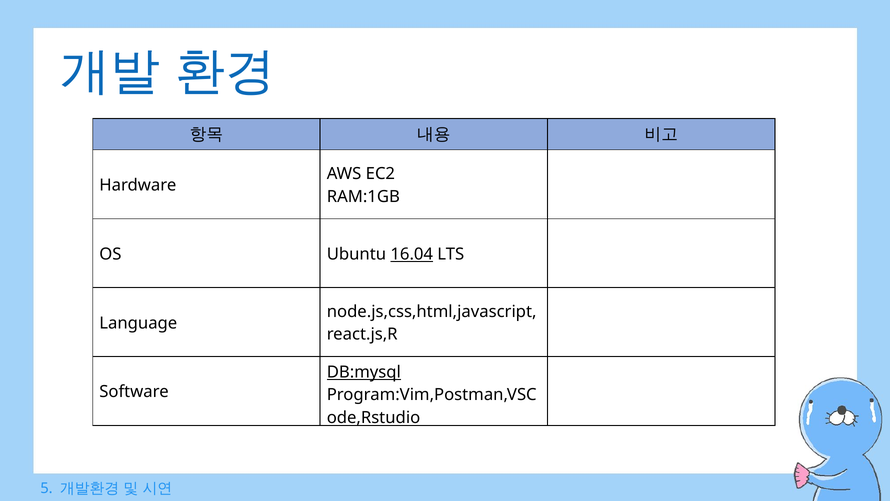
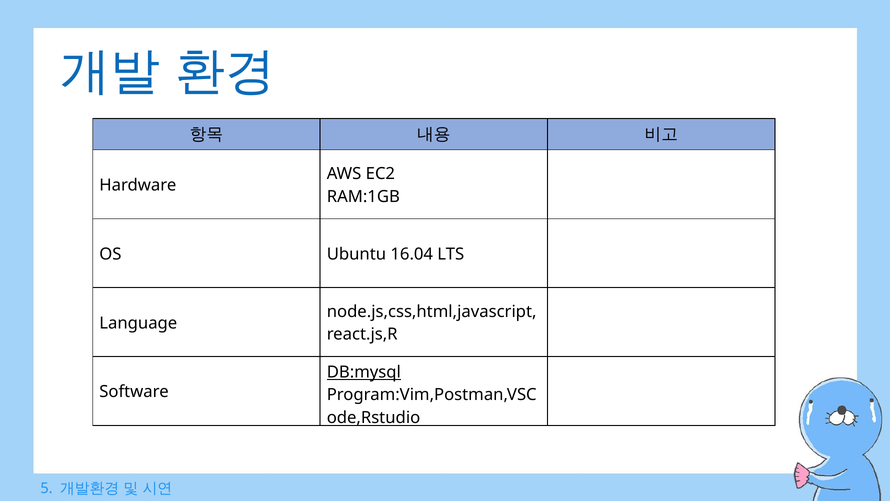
16.04 underline: present -> none
